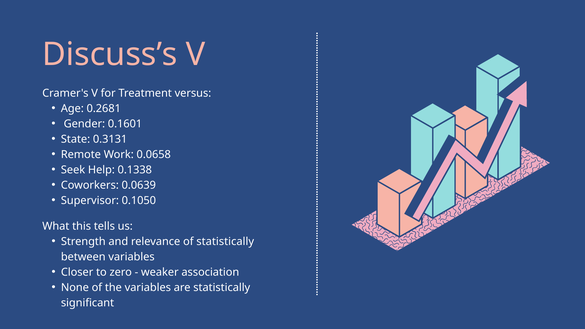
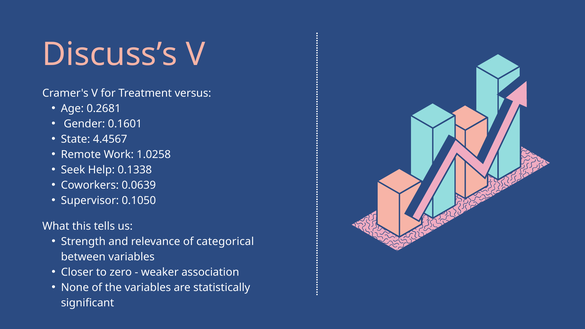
0.3131: 0.3131 -> 4.4567
0.0658: 0.0658 -> 1.0258
of statistically: statistically -> categorical
